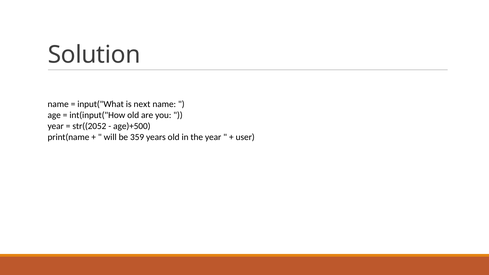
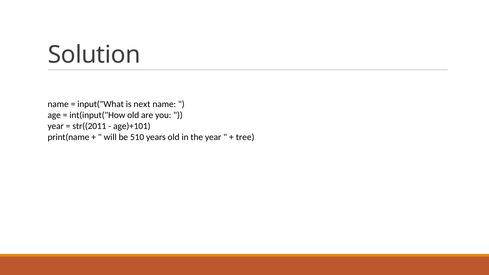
str((2052: str((2052 -> str((2011
age)+500: age)+500 -> age)+101
359: 359 -> 510
user: user -> tree
